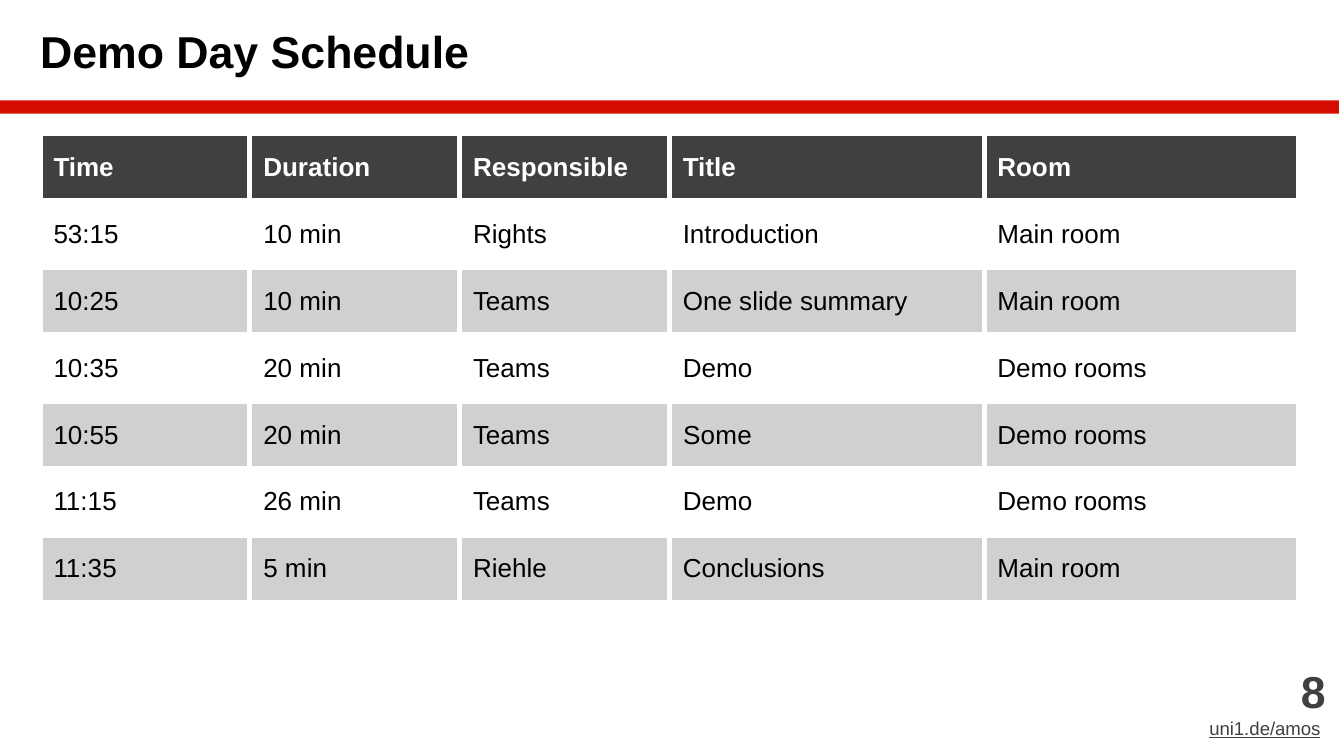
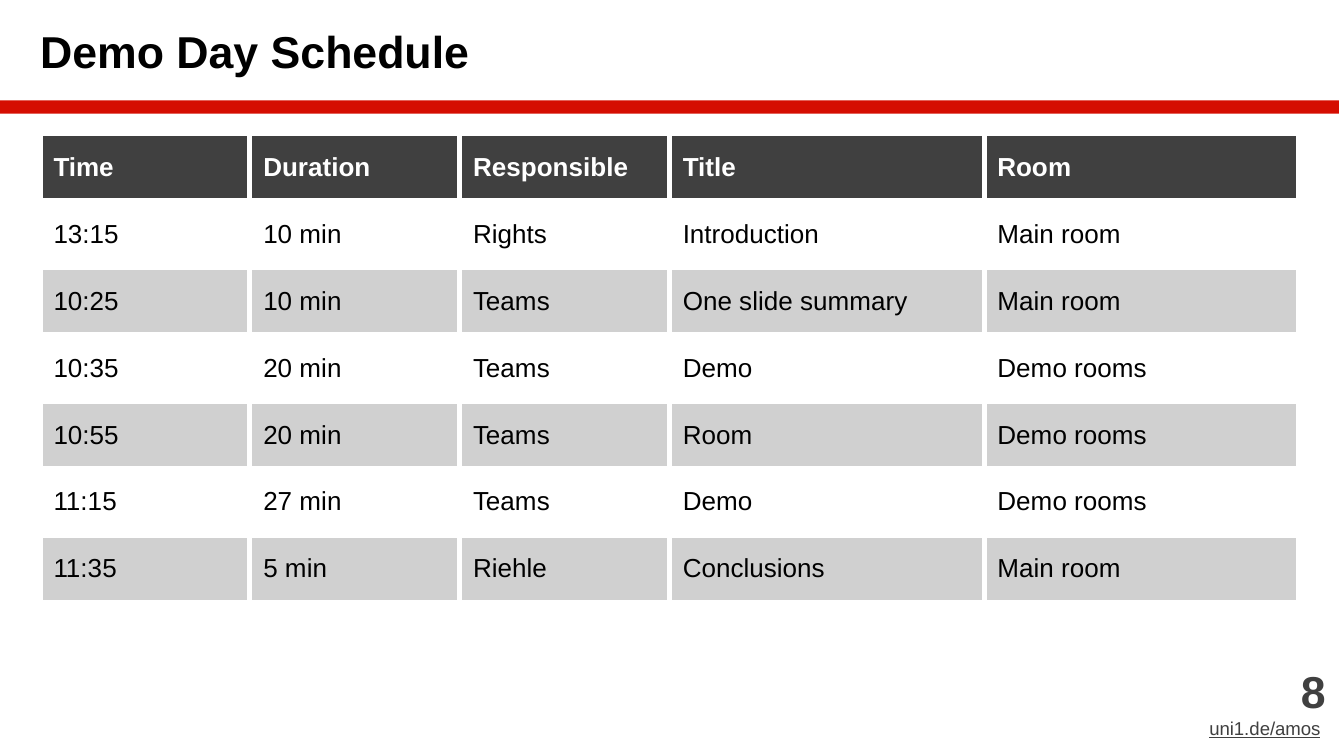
53:15: 53:15 -> 13:15
Teams Some: Some -> Room
26: 26 -> 27
